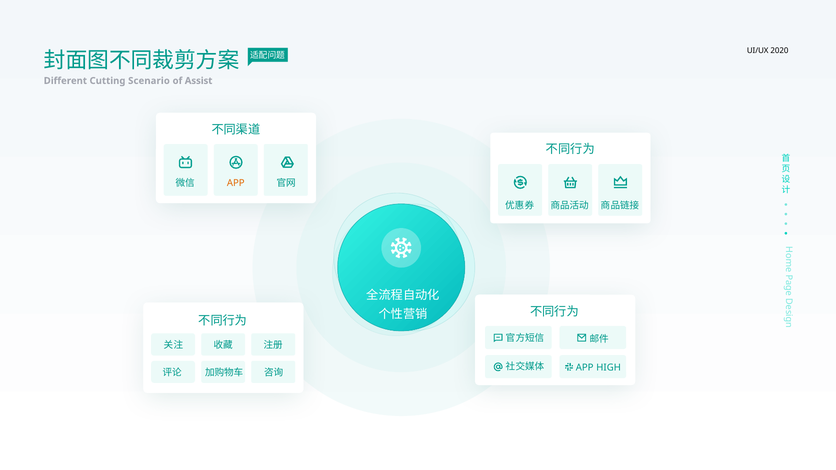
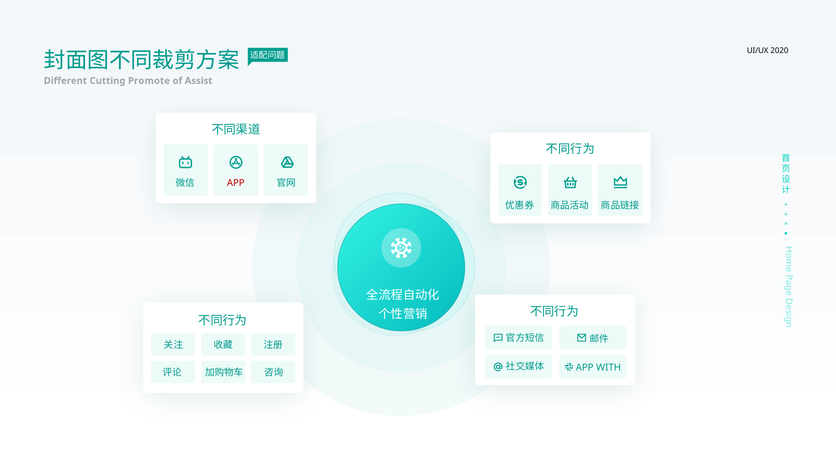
Scenario: Scenario -> Promote
APP at (236, 183) colour: orange -> red
HIGH: HIGH -> WITH
